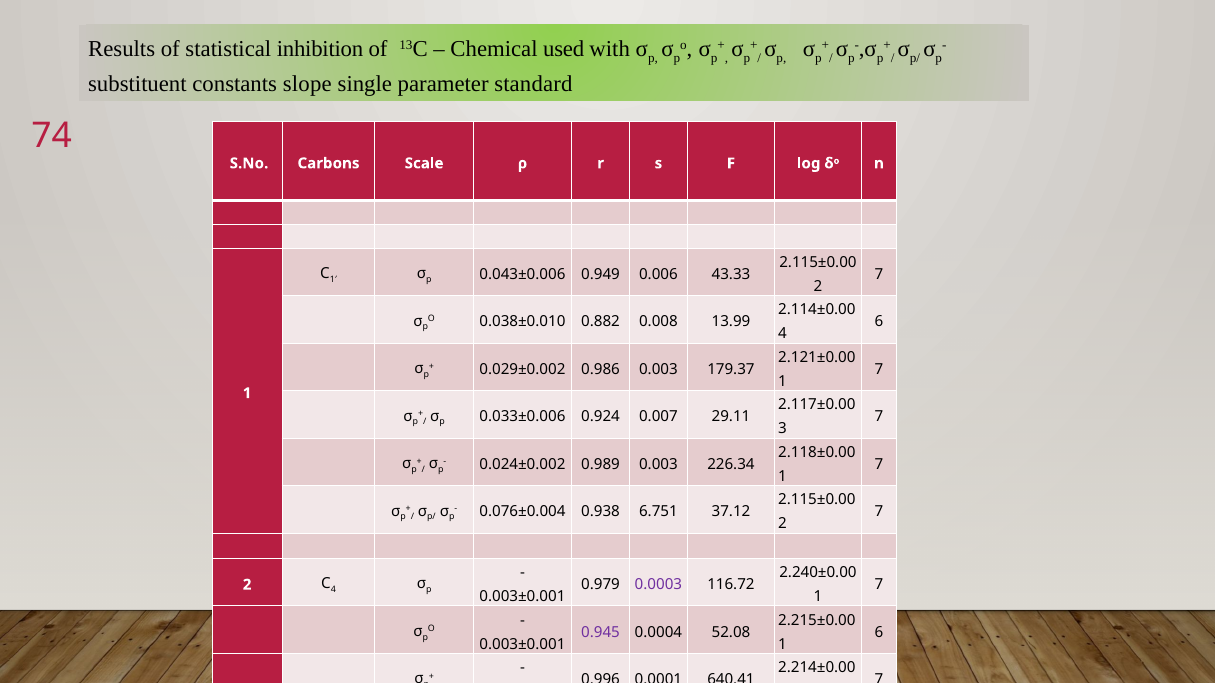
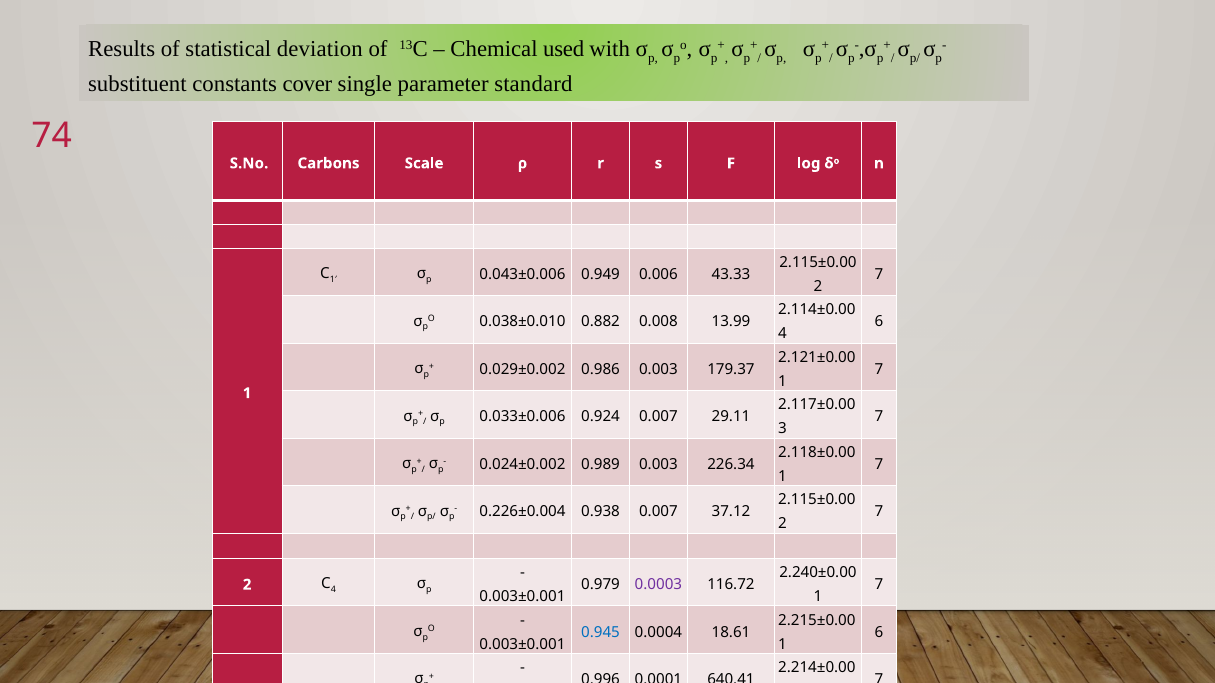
inhibition: inhibition -> deviation
slope: slope -> cover
0.076±0.004: 0.076±0.004 -> 0.226±0.004
0.938 6.751: 6.751 -> 0.007
0.945 colour: purple -> blue
52.08: 52.08 -> 18.61
